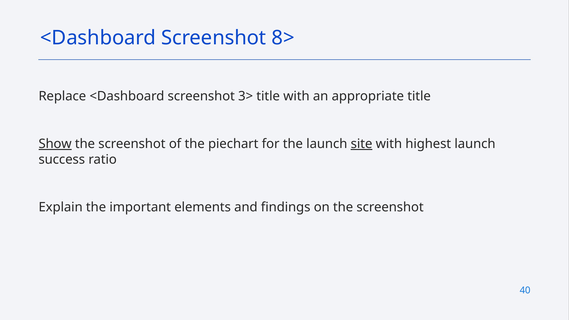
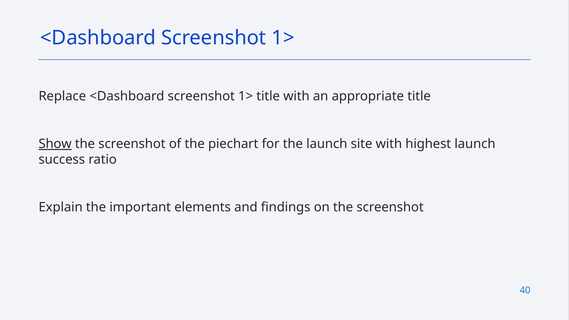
8> at (283, 38): 8> -> 1>
Replace <Dashboard screenshot 3>: 3> -> 1>
site underline: present -> none
